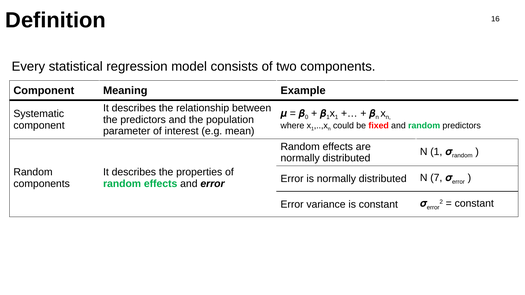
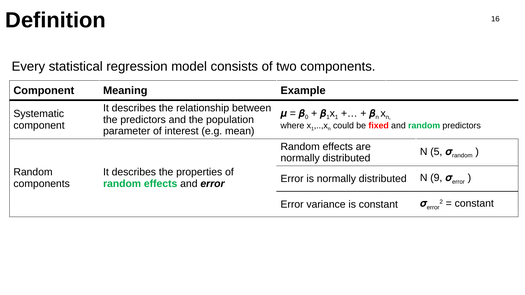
N 1: 1 -> 5
7: 7 -> 9
